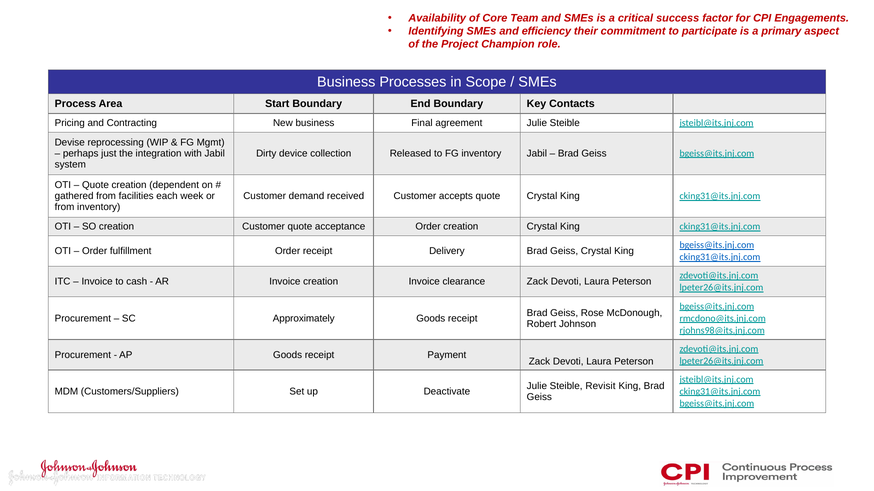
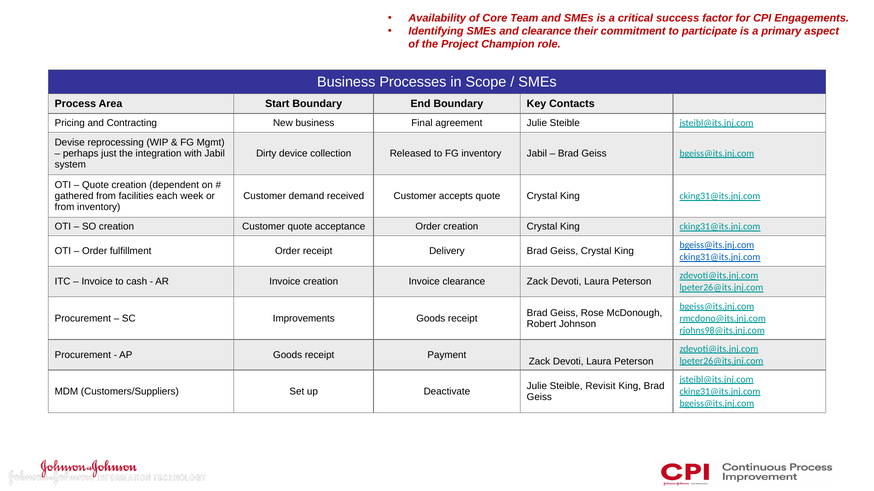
and efficiency: efficiency -> clearance
Approximately: Approximately -> Improvements
